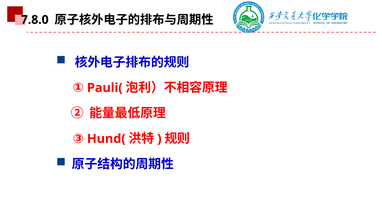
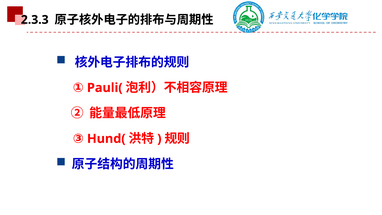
7.8.0: 7.8.0 -> 2.3.3
